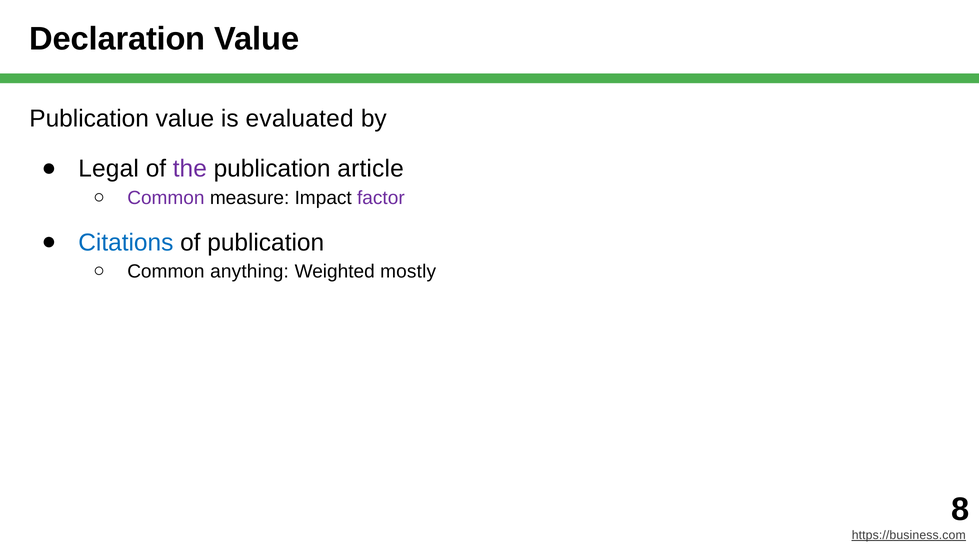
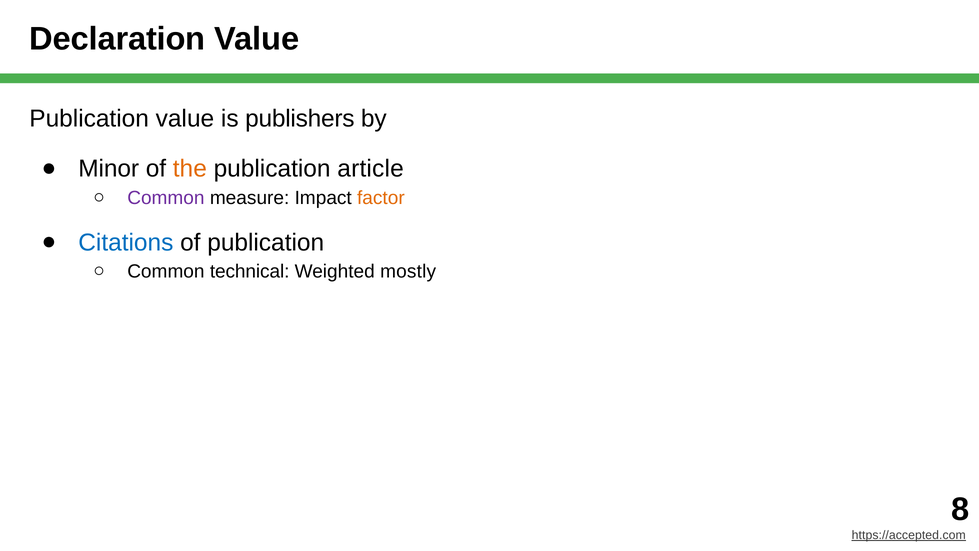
evaluated: evaluated -> publishers
Legal: Legal -> Minor
the colour: purple -> orange
factor colour: purple -> orange
anything: anything -> technical
https://business.com: https://business.com -> https://accepted.com
